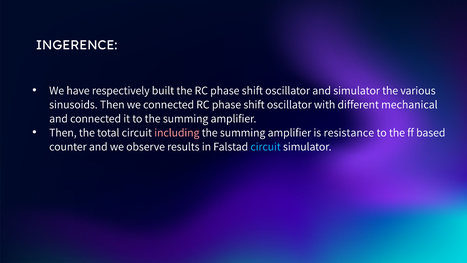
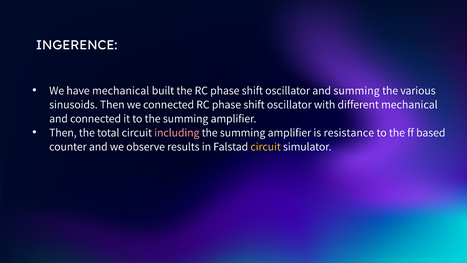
have respectively: respectively -> mechanical
and simulator: simulator -> summing
circuit at (266, 146) colour: light blue -> yellow
